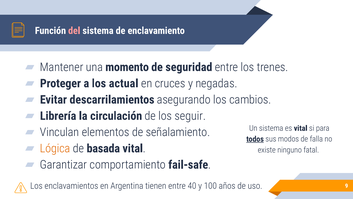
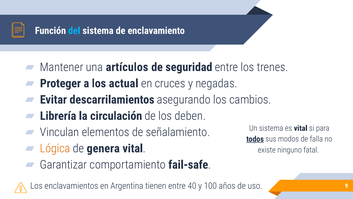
del colour: pink -> light blue
momento: momento -> artículos
seguir: seguir -> deben
basada: basada -> genera
